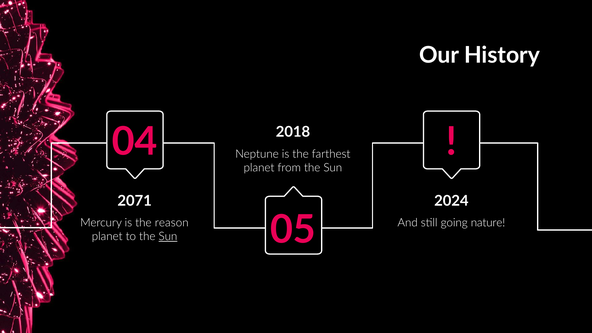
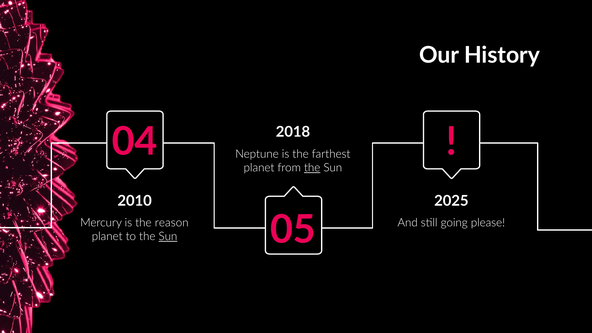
the at (312, 168) underline: none -> present
2071: 2071 -> 2010
2024: 2024 -> 2025
nature: nature -> please
